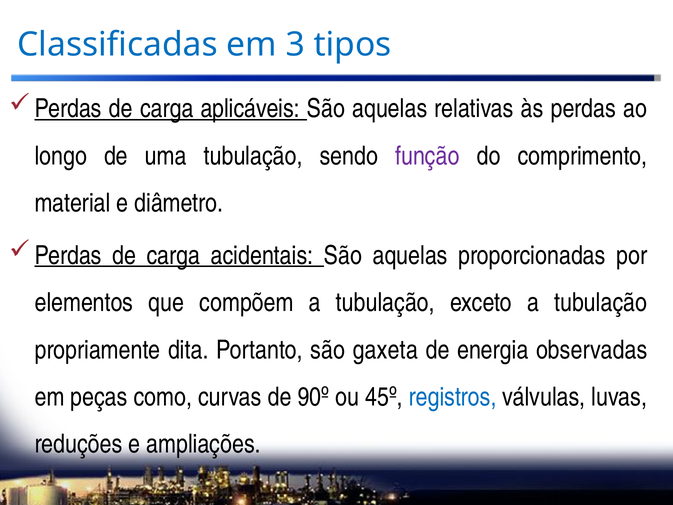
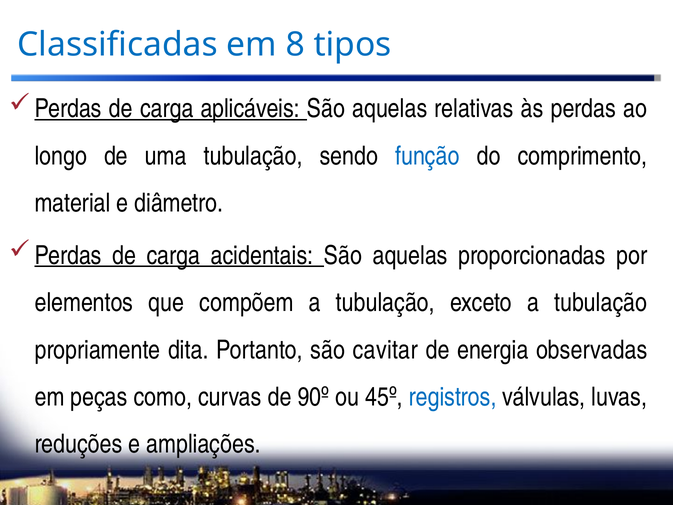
3: 3 -> 8
função colour: purple -> blue
gaxeta: gaxeta -> cavitar
